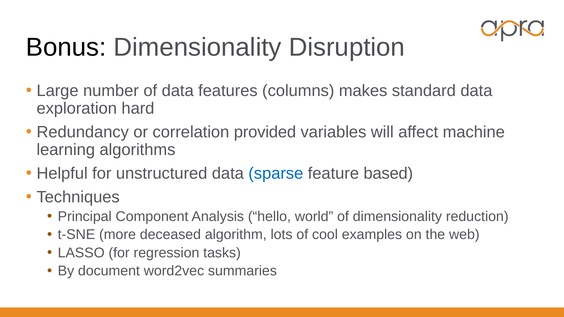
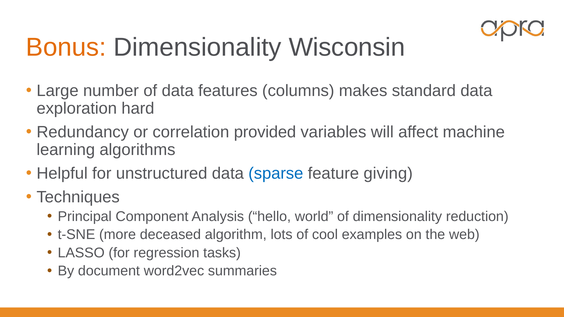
Bonus colour: black -> orange
Disruption: Disruption -> Wisconsin
based: based -> giving
